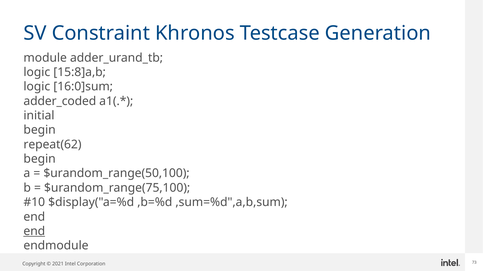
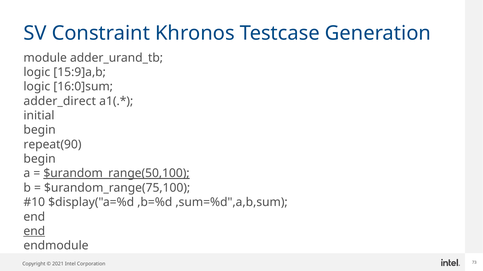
15:8]a,b: 15:8]a,b -> 15:9]a,b
adder_coded: adder_coded -> adder_direct
repeat(62: repeat(62 -> repeat(90
$urandom_range(50,100 underline: none -> present
